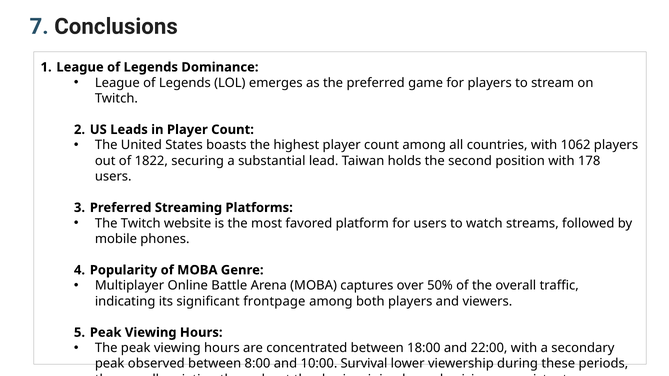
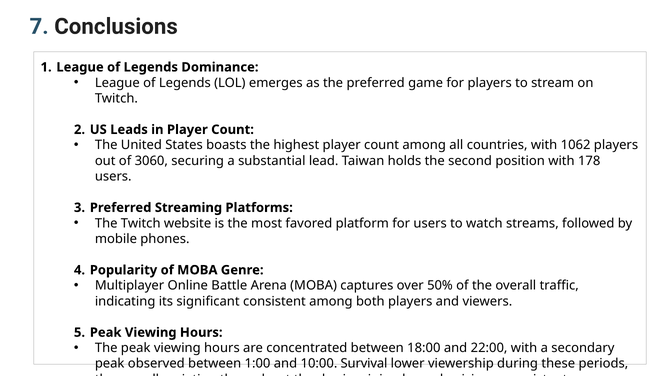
1822: 1822 -> 3060
significant frontpage: frontpage -> consistent
8:00: 8:00 -> 1:00
